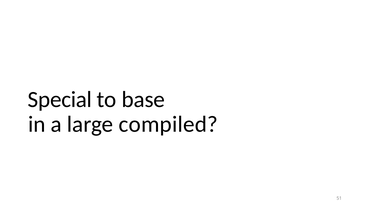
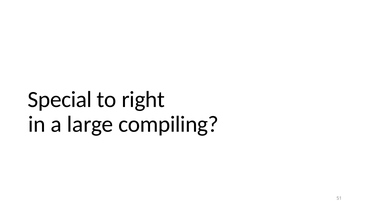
base: base -> right
compiled: compiled -> compiling
